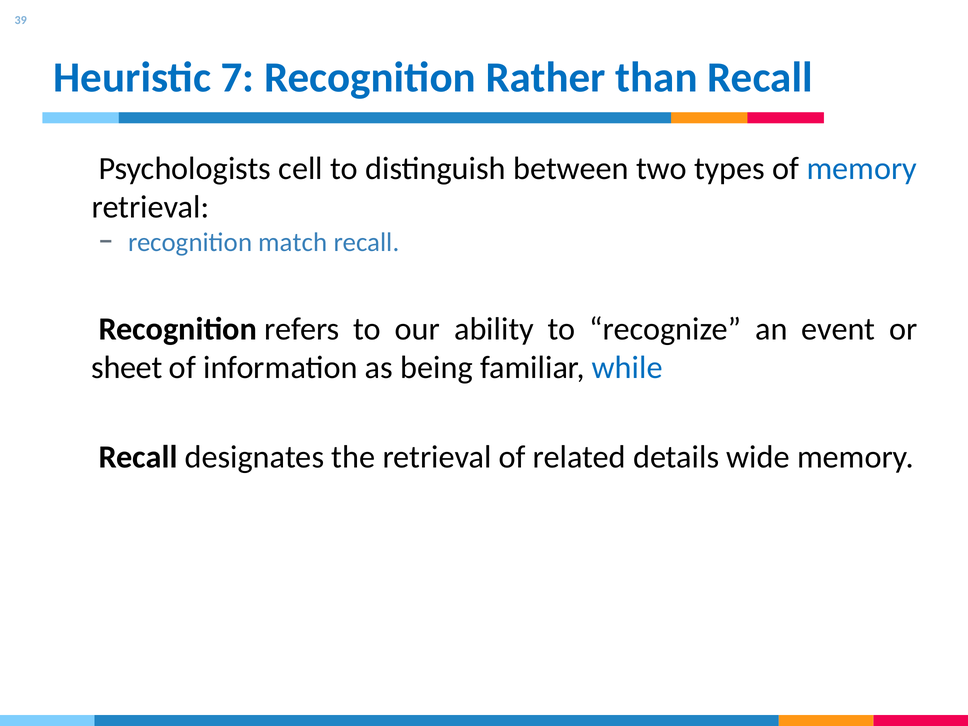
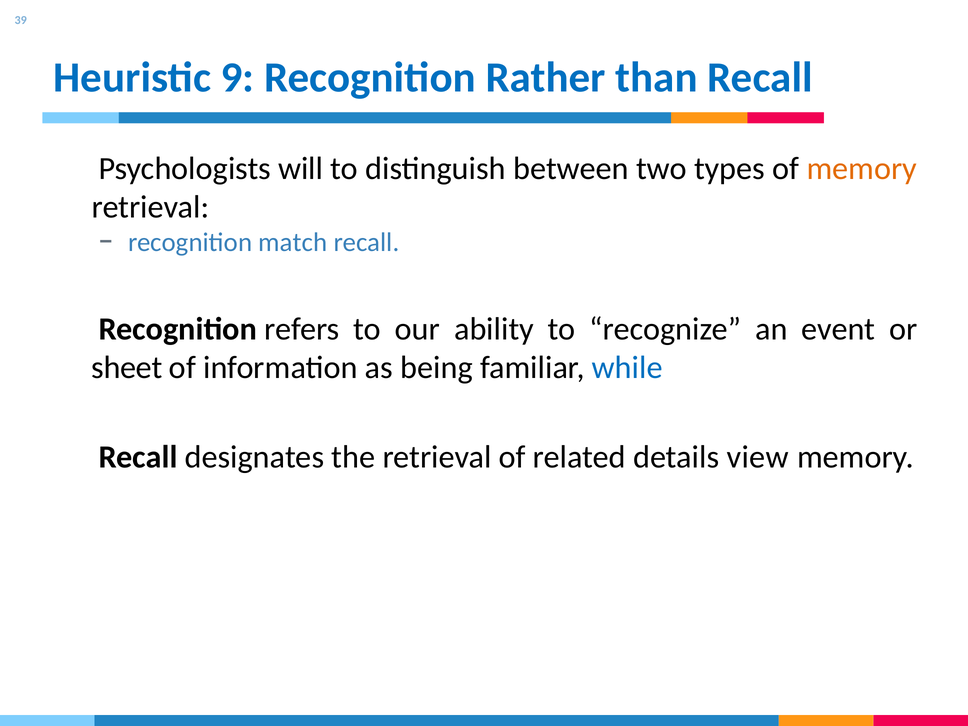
7: 7 -> 9
cell: cell -> will
memory at (862, 169) colour: blue -> orange
wide: wide -> view
